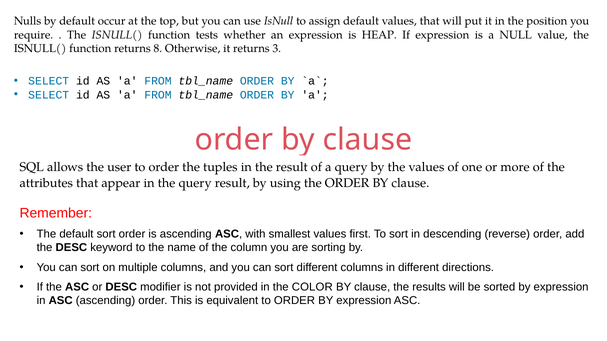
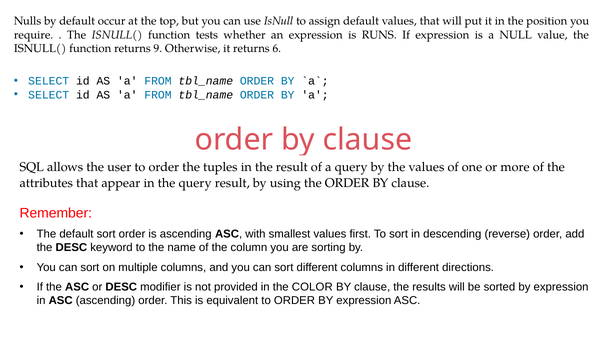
HEAP: HEAP -> RUNS
8: 8 -> 9
3: 3 -> 6
